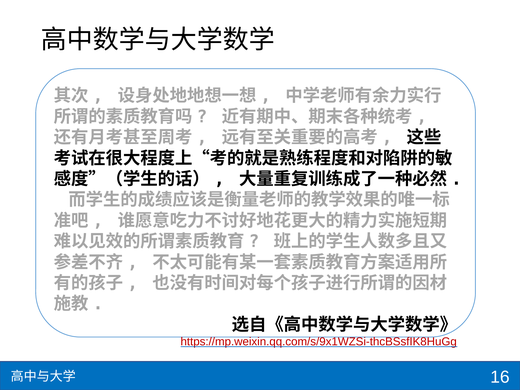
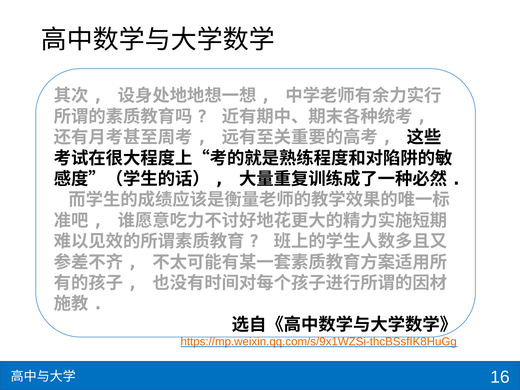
https://mp.weixin.qq.com/s/9x1WZSi-thcBSsfIK8HuGg colour: red -> orange
